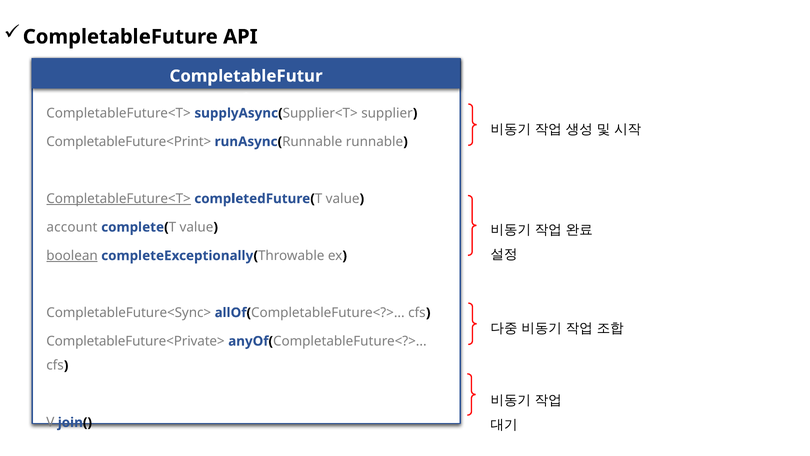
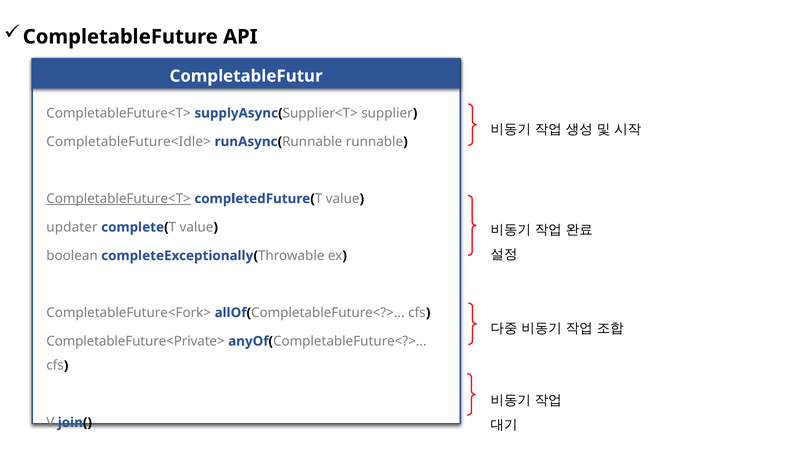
CompletableFuture<Print>: CompletableFuture<Print> -> CompletableFuture<Idle>
account: account -> updater
boolean underline: present -> none
CompletableFuture<Sync>: CompletableFuture<Sync> -> CompletableFuture<Fork>
